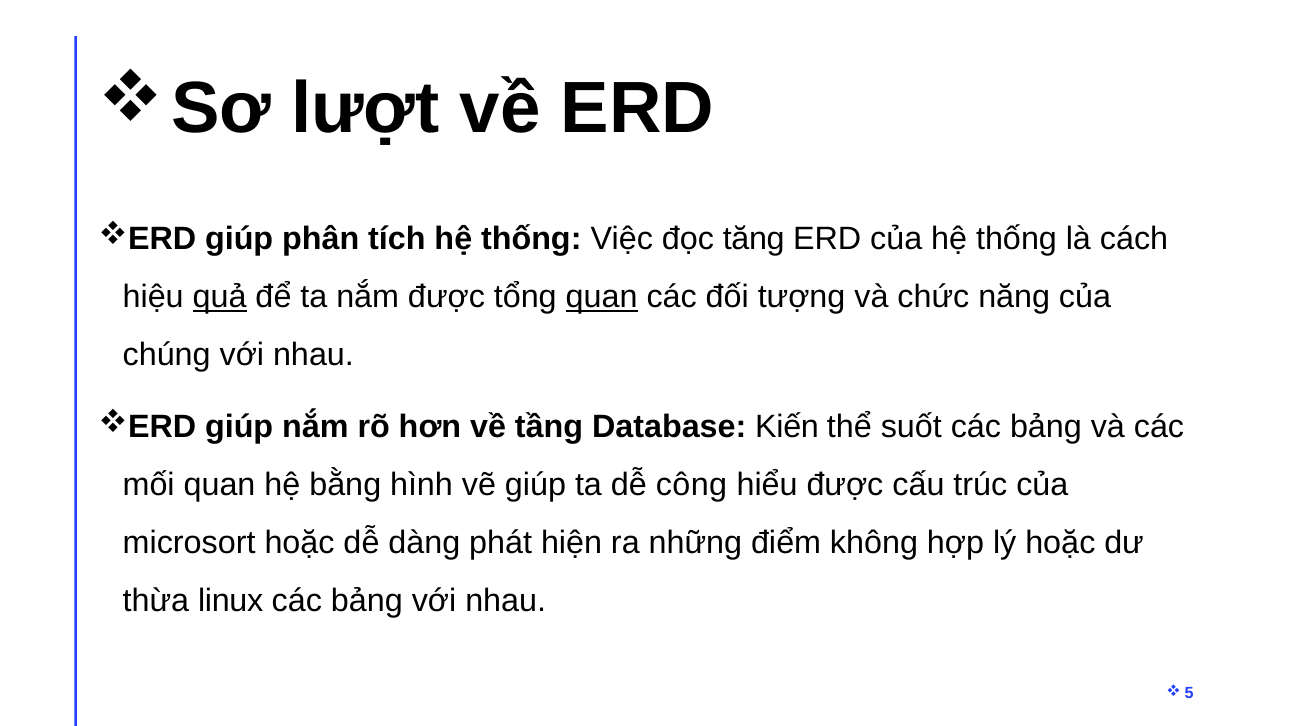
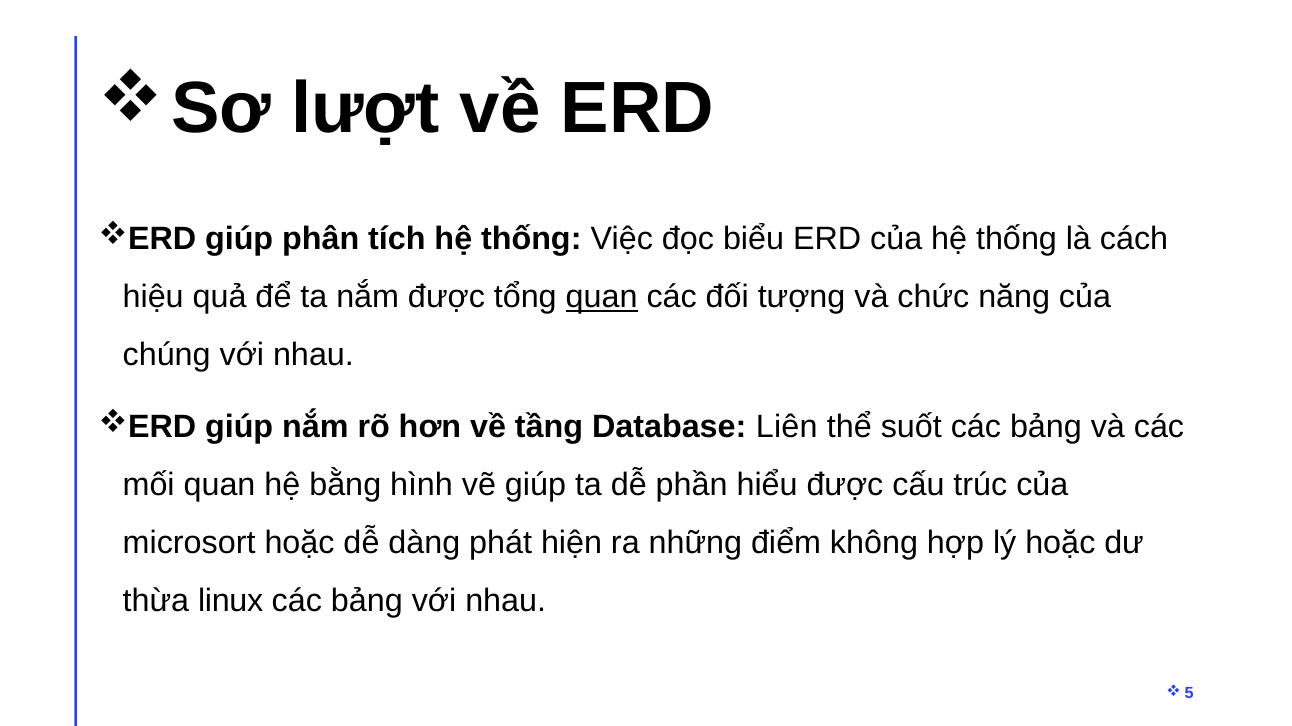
tăng: tăng -> biểu
quả underline: present -> none
Kiến: Kiến -> Liên
công: công -> phần
